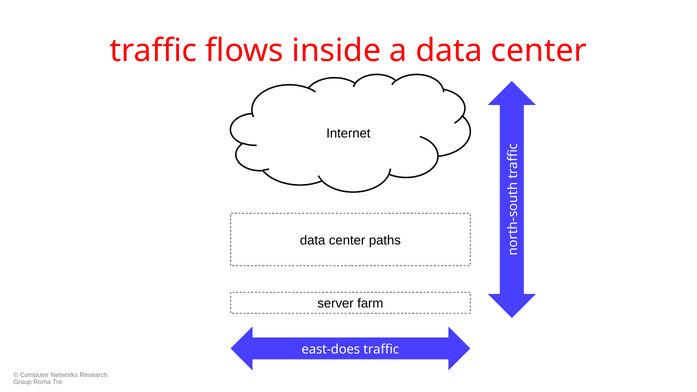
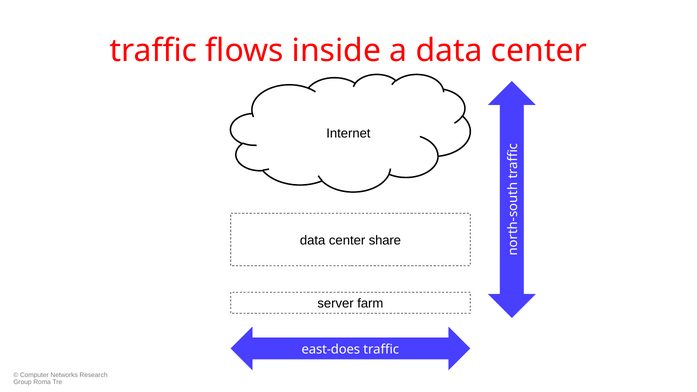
paths: paths -> share
